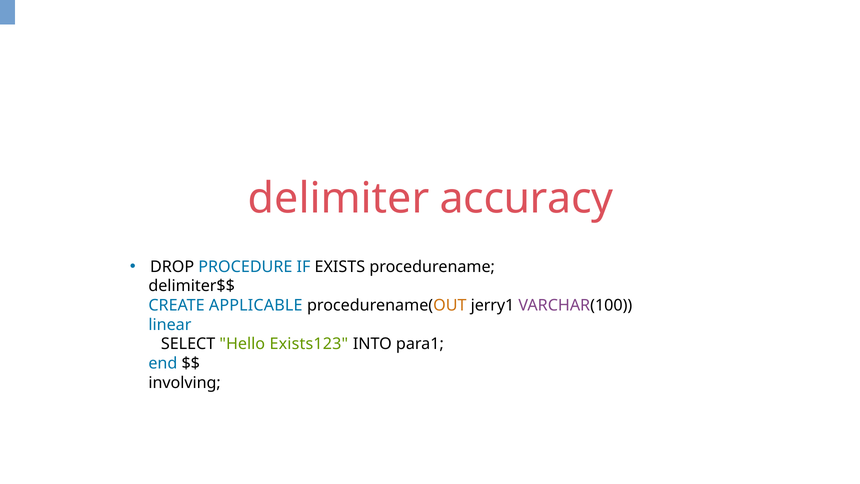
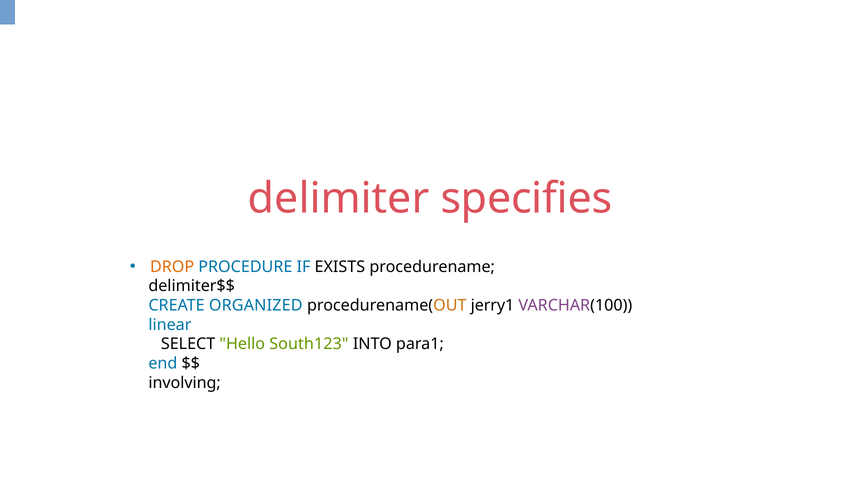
accuracy: accuracy -> specifies
DROP colour: black -> orange
APPLICABLE: APPLICABLE -> ORGANIZED
Exists123: Exists123 -> South123
